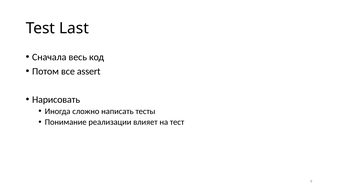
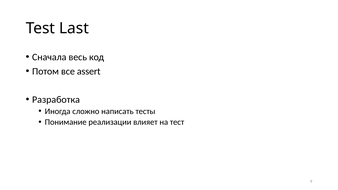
Нарисовать: Нарисовать -> Разработка
